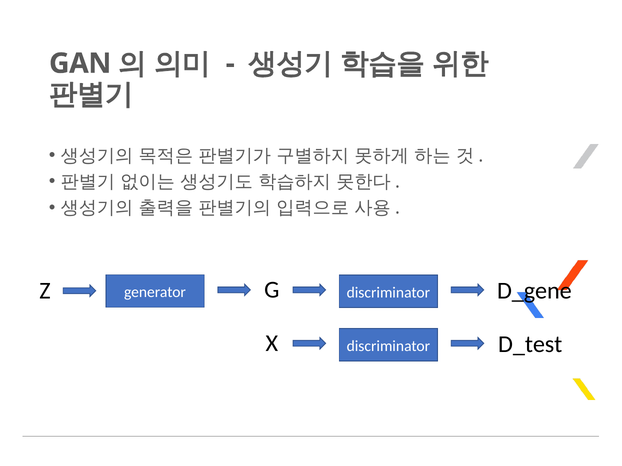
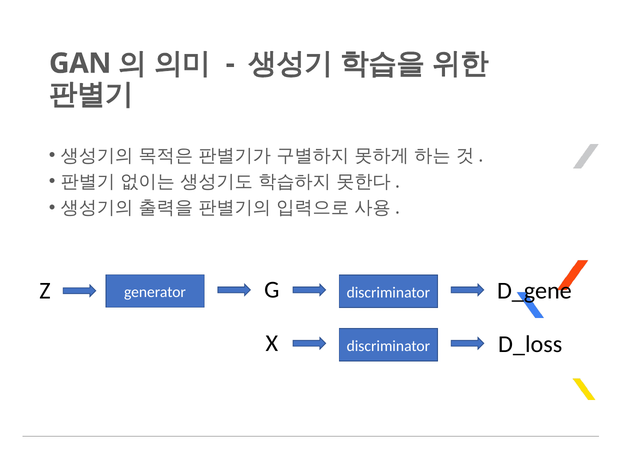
D_test: D_test -> D_loss
